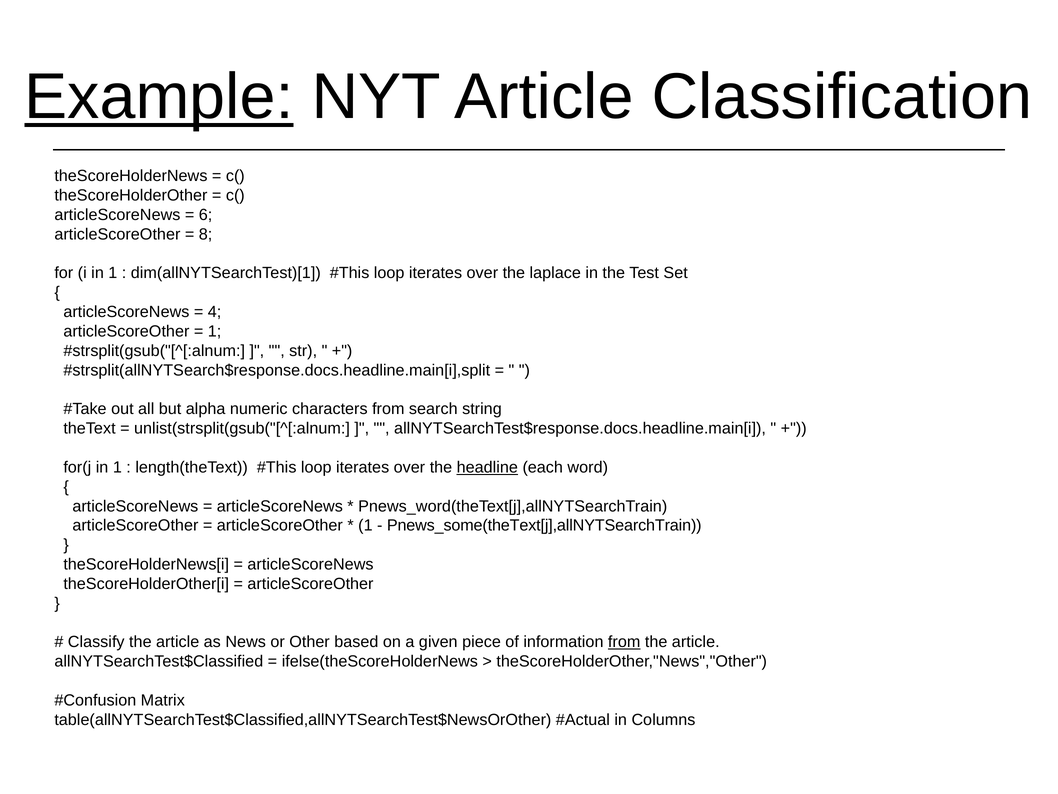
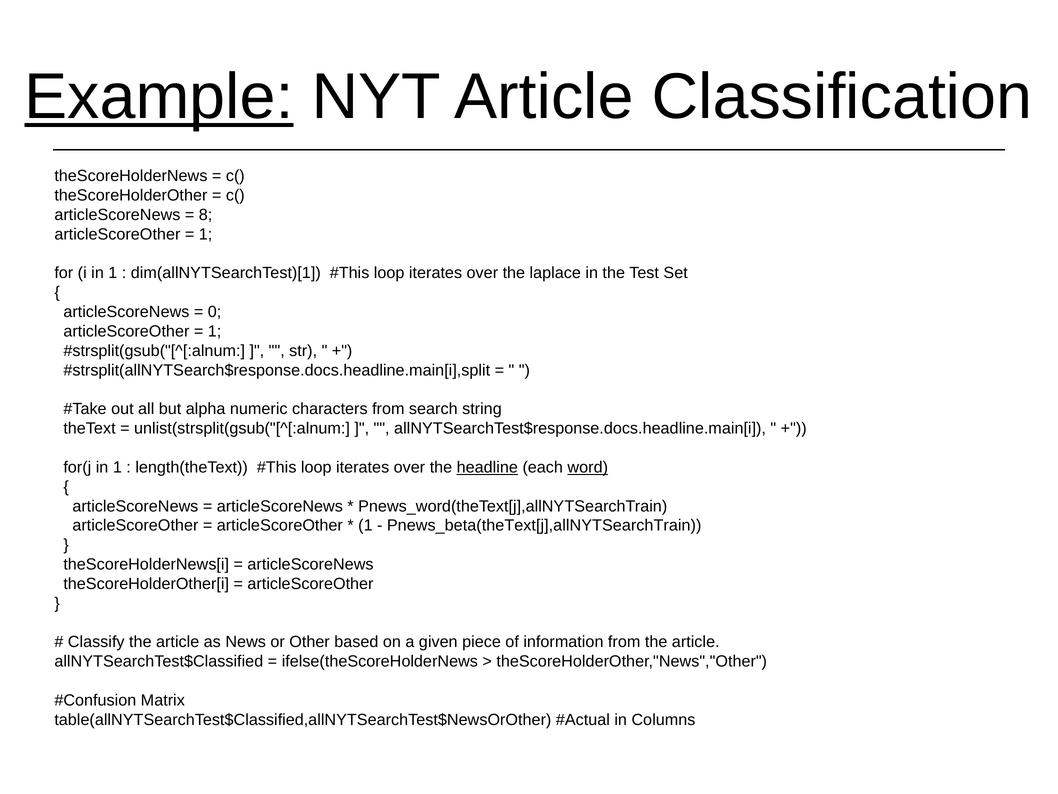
6: 6 -> 8
8 at (206, 234): 8 -> 1
4: 4 -> 0
word underline: none -> present
Pnews_some(theText[j],allNYTSearchTrain: Pnews_some(theText[j],allNYTSearchTrain -> Pnews_beta(theText[j],allNYTSearchTrain
from at (624, 642) underline: present -> none
